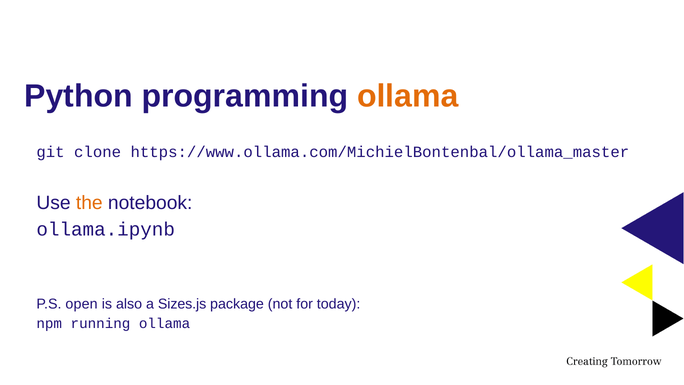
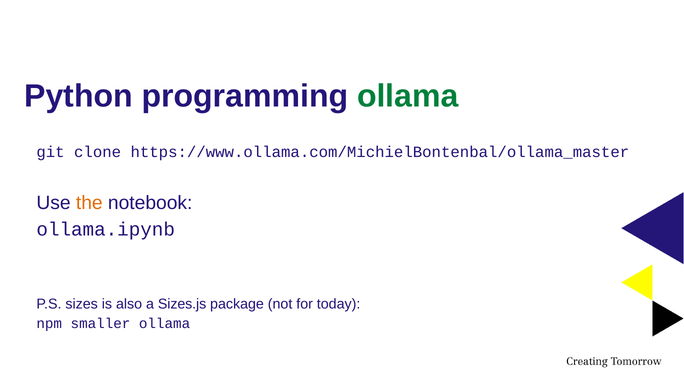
ollama at (408, 96) colour: orange -> green
open: open -> sizes
running: running -> smaller
